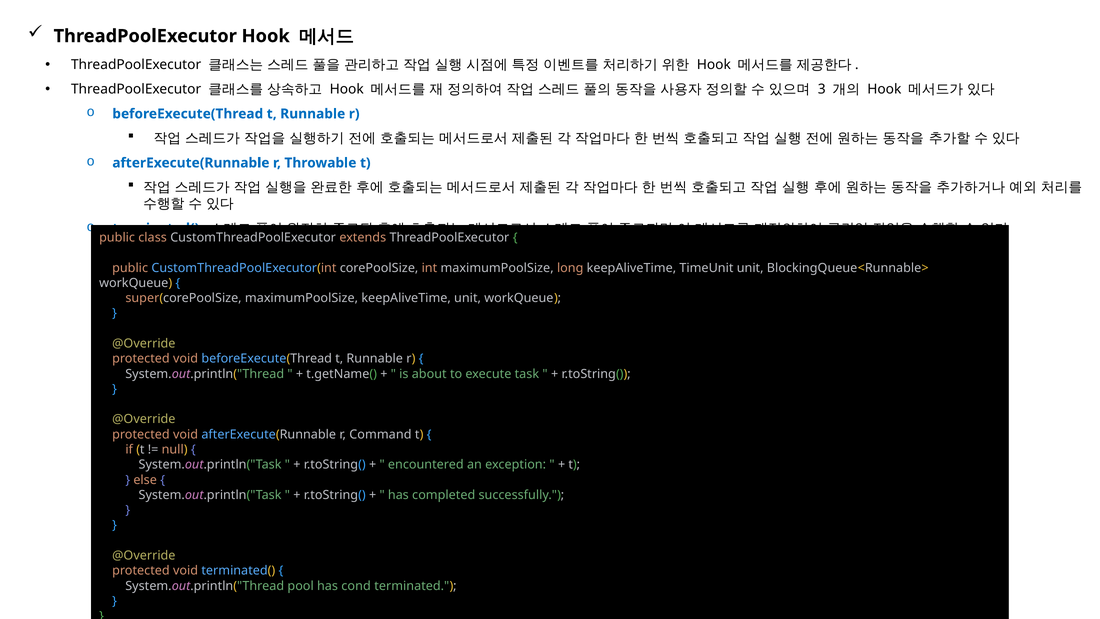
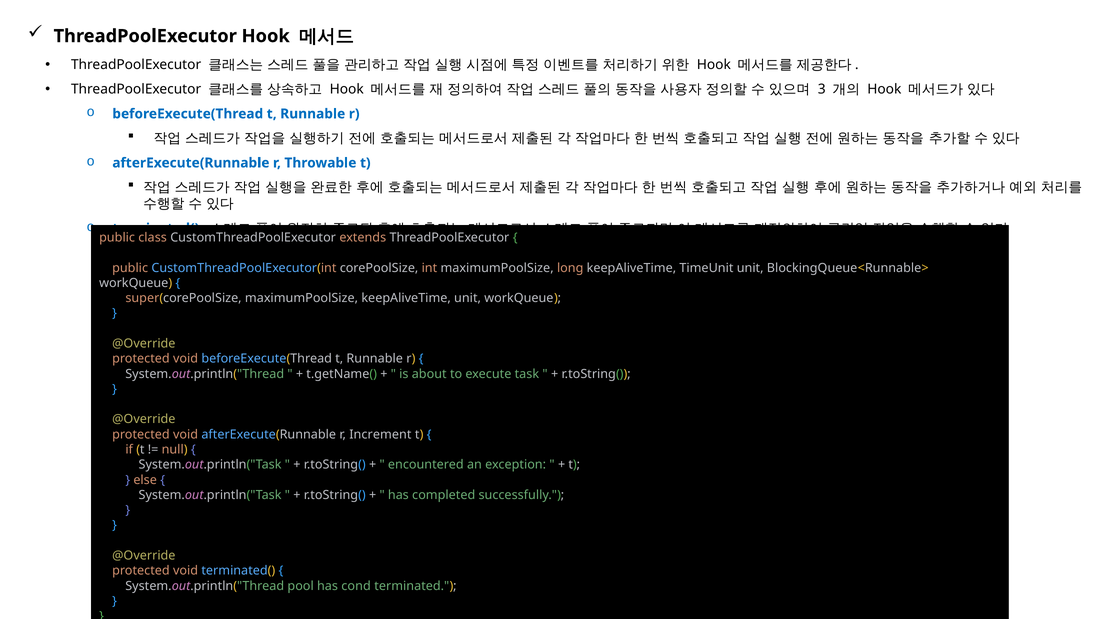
Command: Command -> Increment
